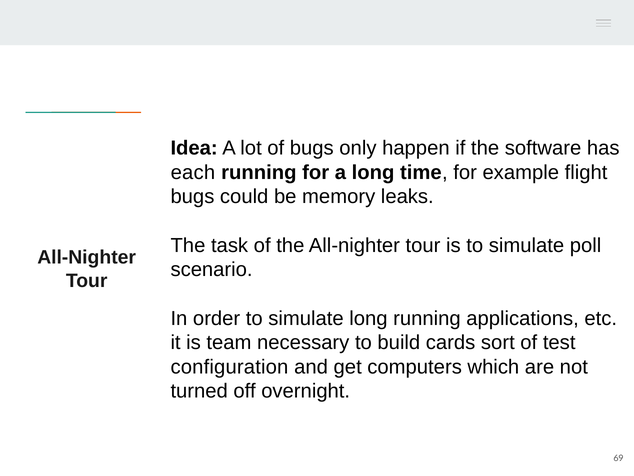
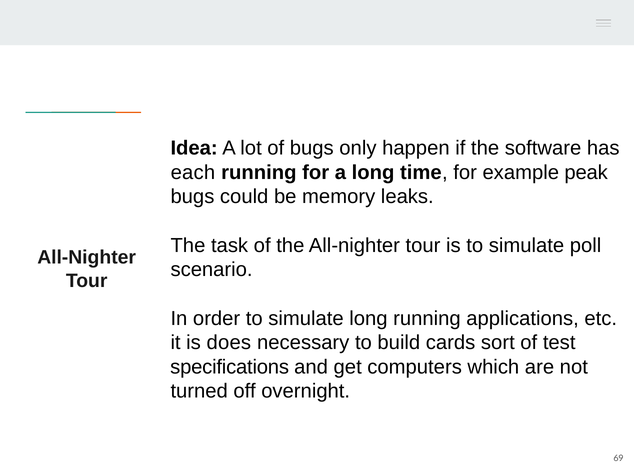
flight: flight -> peak
team: team -> does
configuration: configuration -> specifications
